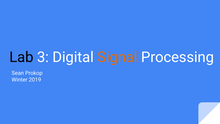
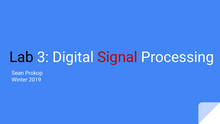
Signal colour: orange -> red
